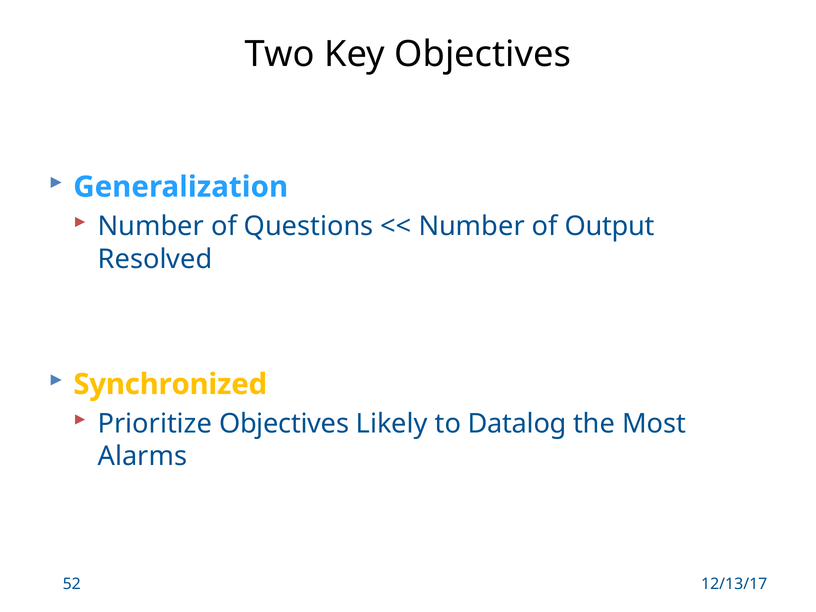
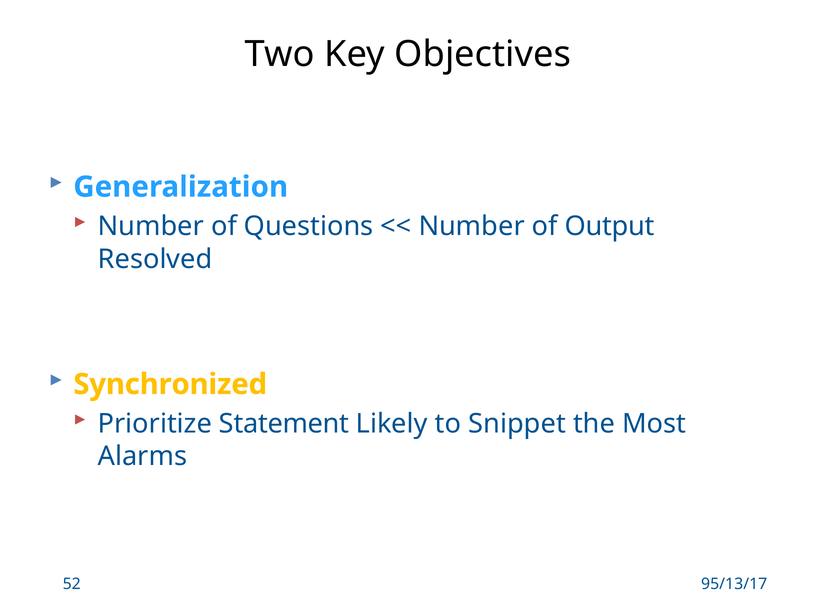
Prioritize Objectives: Objectives -> Statement
Datalog: Datalog -> Snippet
12/13/17: 12/13/17 -> 95/13/17
